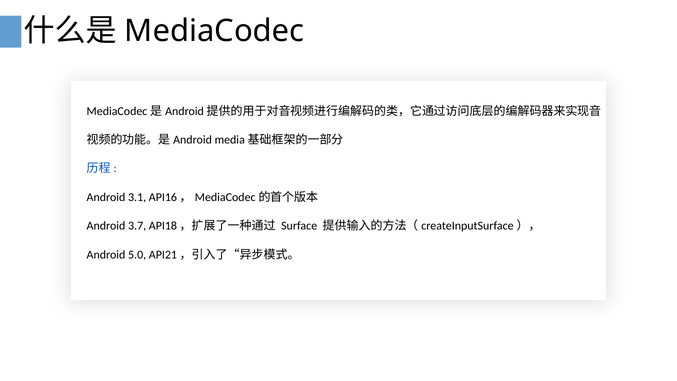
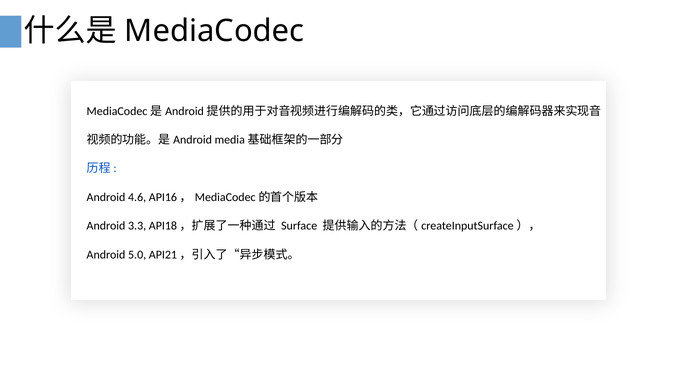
3.1: 3.1 -> 4.6
3.7: 3.7 -> 3.3
